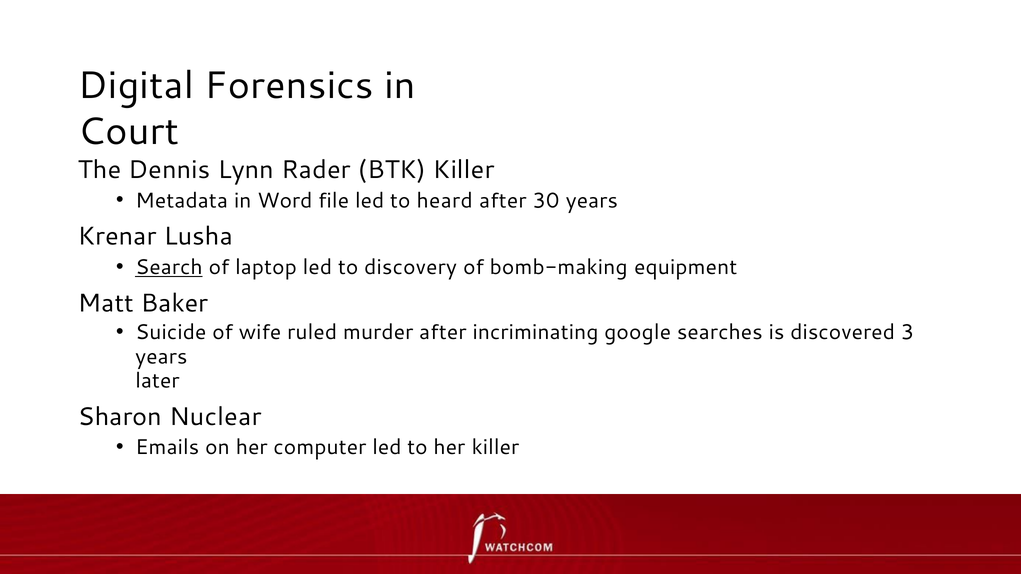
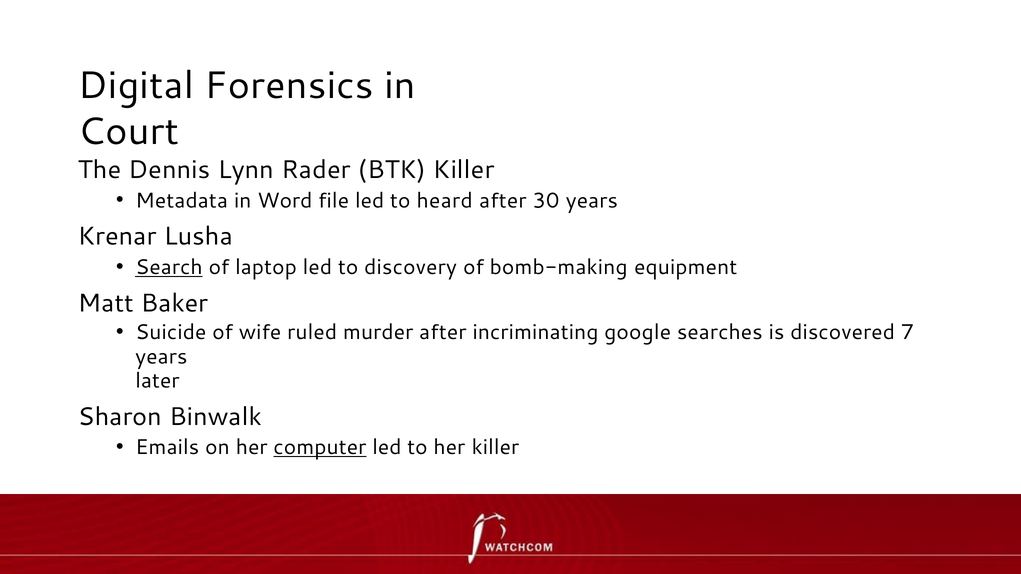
3: 3 -> 7
Nuclear: Nuclear -> Binwalk
computer underline: none -> present
